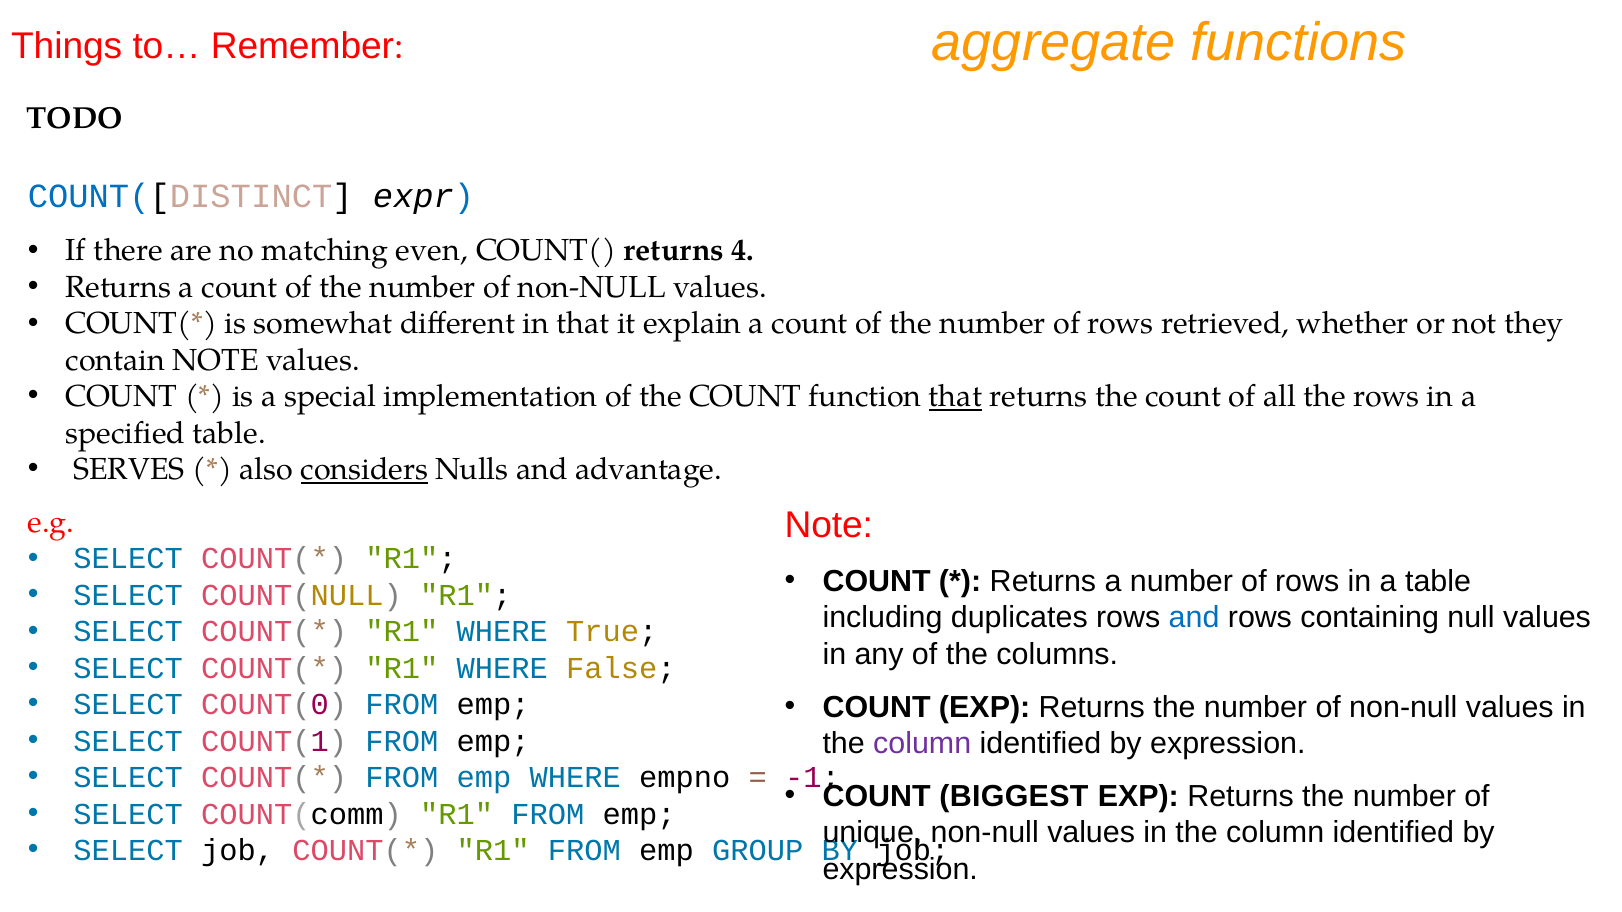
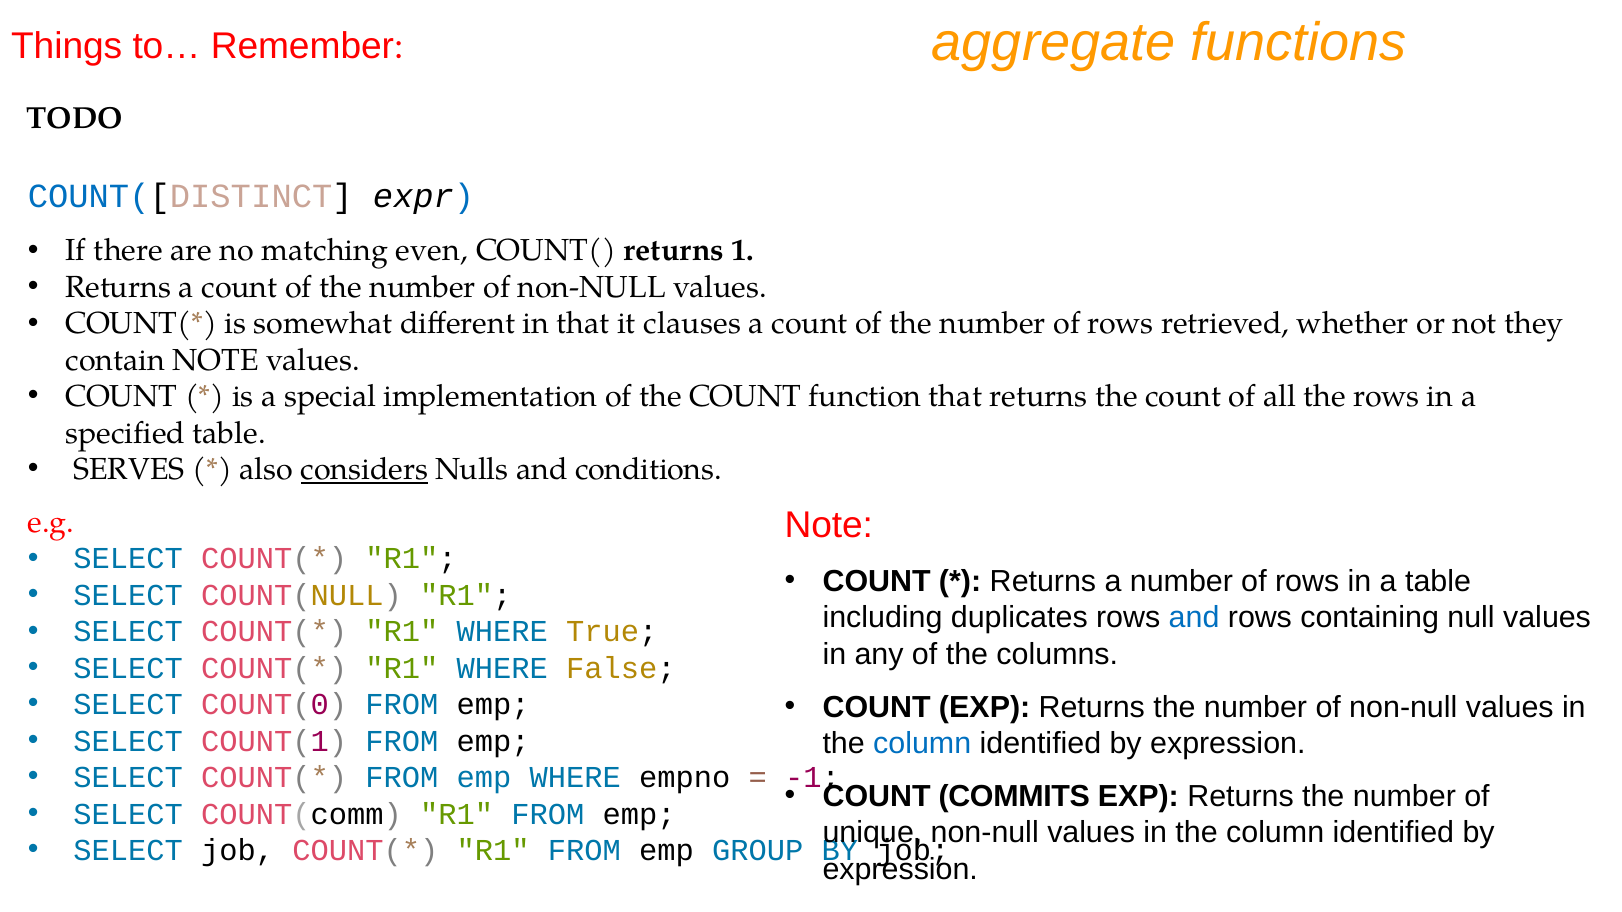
4: 4 -> 1
explain: explain -> clauses
that at (955, 397) underline: present -> none
advantage: advantage -> conditions
column at (922, 744) colour: purple -> blue
BIGGEST: BIGGEST -> COMMITS
